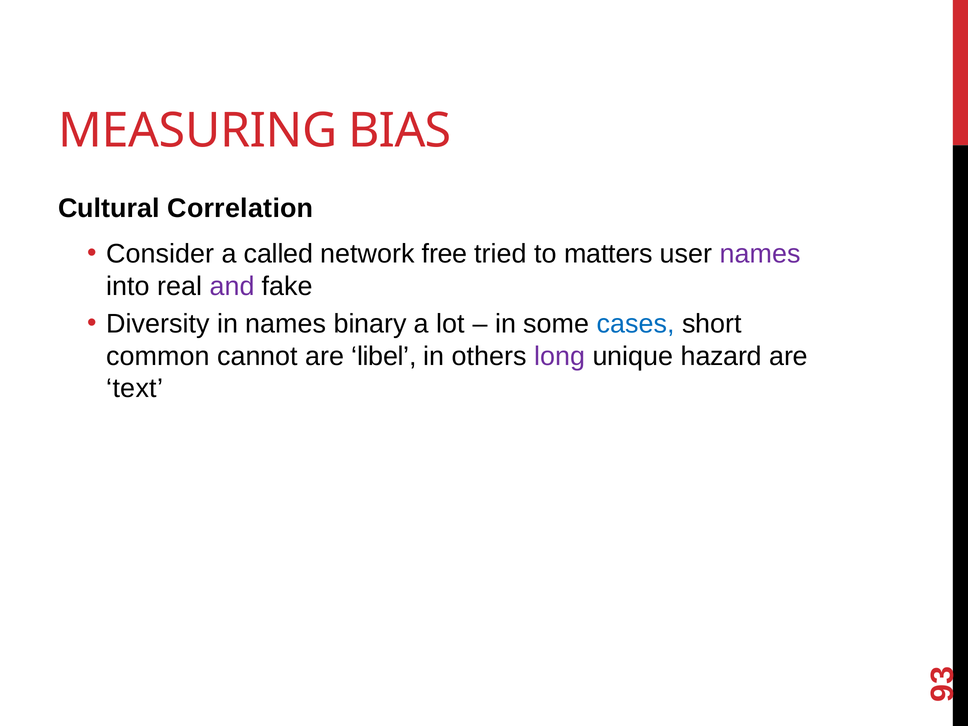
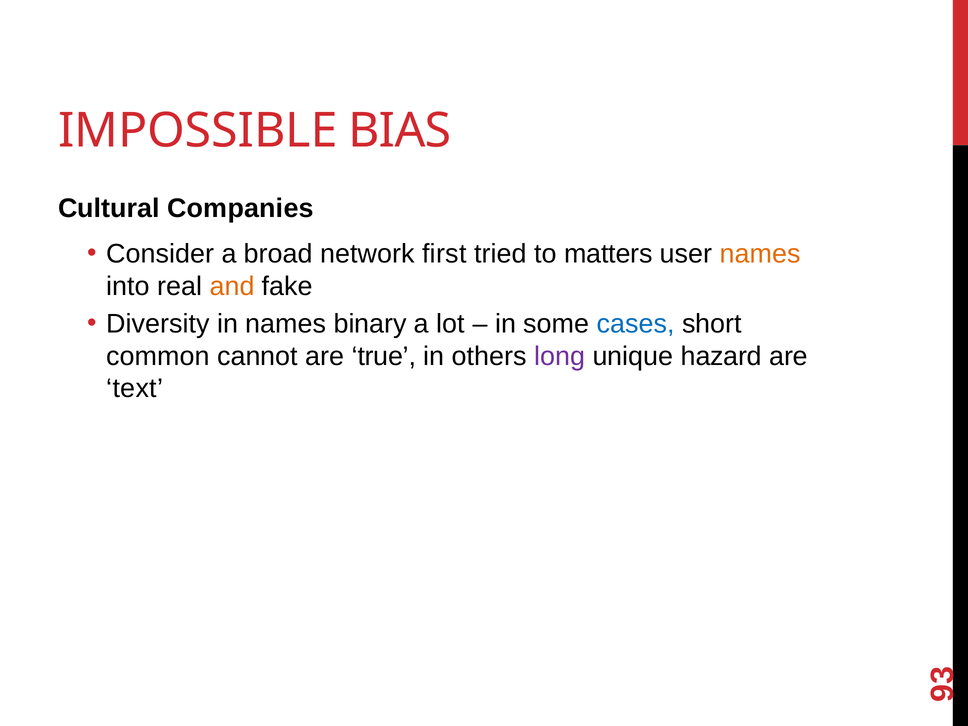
MEASURING: MEASURING -> IMPOSSIBLE
Correlation: Correlation -> Companies
called: called -> broad
free: free -> first
names at (760, 254) colour: purple -> orange
and colour: purple -> orange
libel: libel -> true
